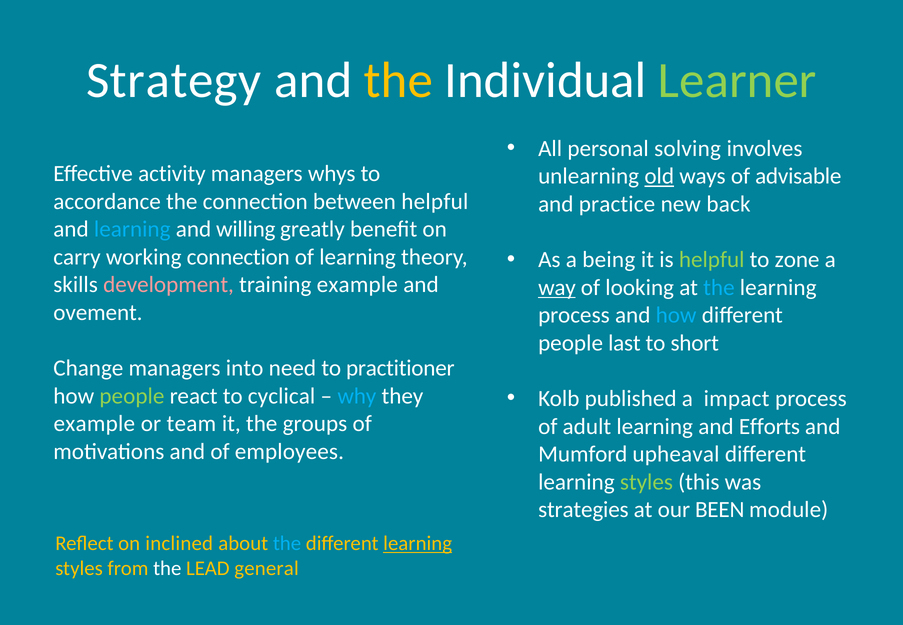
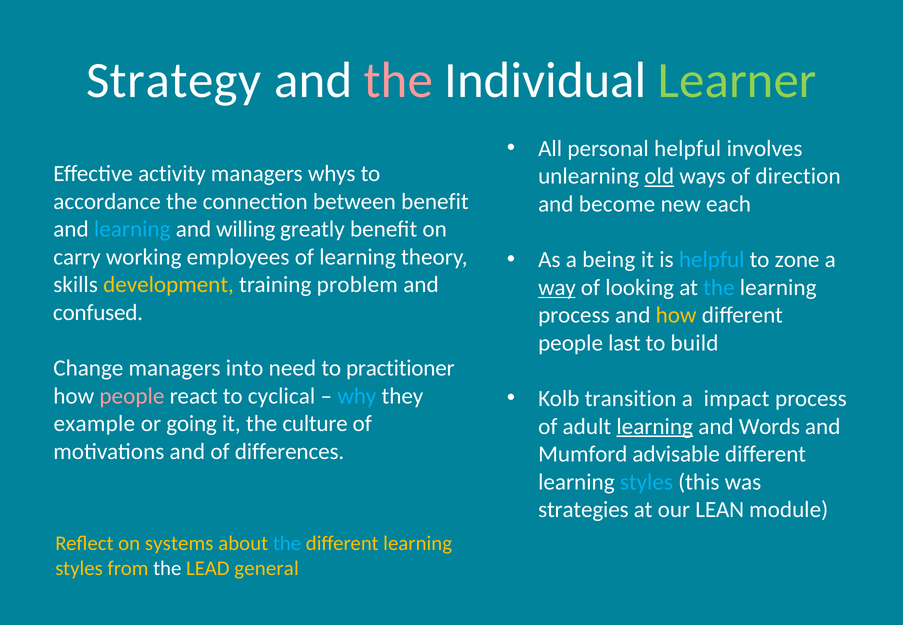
the at (398, 81) colour: yellow -> pink
personal solving: solving -> helpful
advisable: advisable -> direction
between helpful: helpful -> benefit
practice: practice -> become
back: back -> each
working connection: connection -> employees
helpful at (712, 260) colour: light green -> light blue
development colour: pink -> yellow
training example: example -> problem
ovement: ovement -> confused
how at (676, 315) colour: light blue -> yellow
short: short -> build
people at (132, 396) colour: light green -> pink
published: published -> transition
team: team -> going
groups: groups -> culture
learning at (655, 427) underline: none -> present
Efforts: Efforts -> Words
employees: employees -> differences
upheaval: upheaval -> advisable
styles at (646, 482) colour: light green -> light blue
BEEN: BEEN -> LEAN
inclined: inclined -> systems
learning at (418, 544) underline: present -> none
